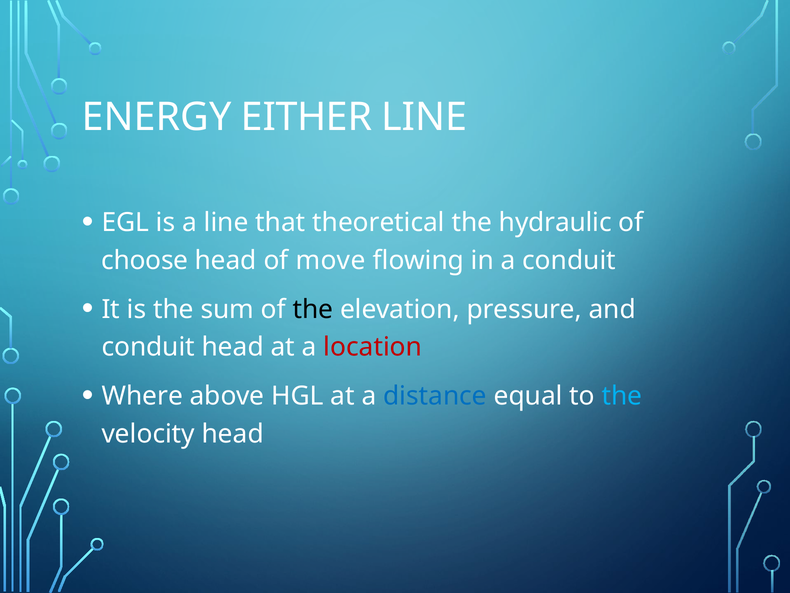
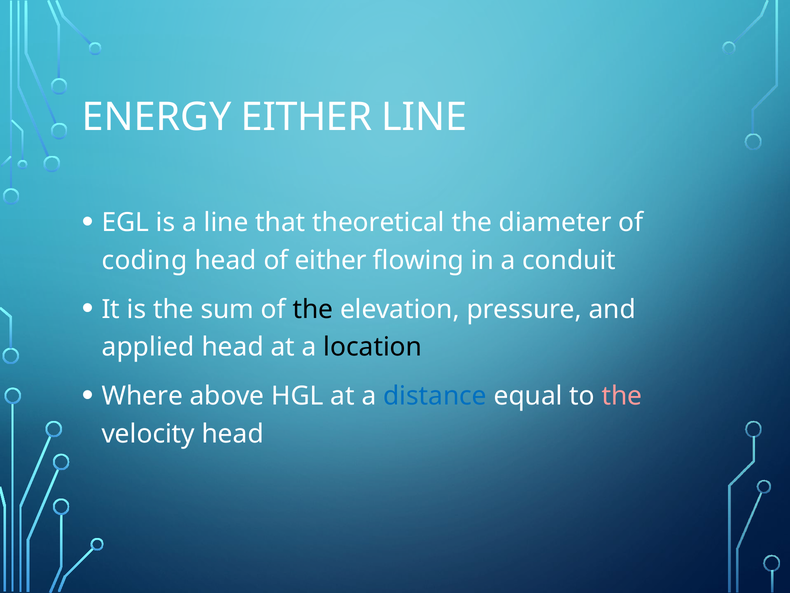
hydraulic: hydraulic -> diameter
choose: choose -> coding
of move: move -> either
conduit at (148, 347): conduit -> applied
location colour: red -> black
the at (622, 396) colour: light blue -> pink
